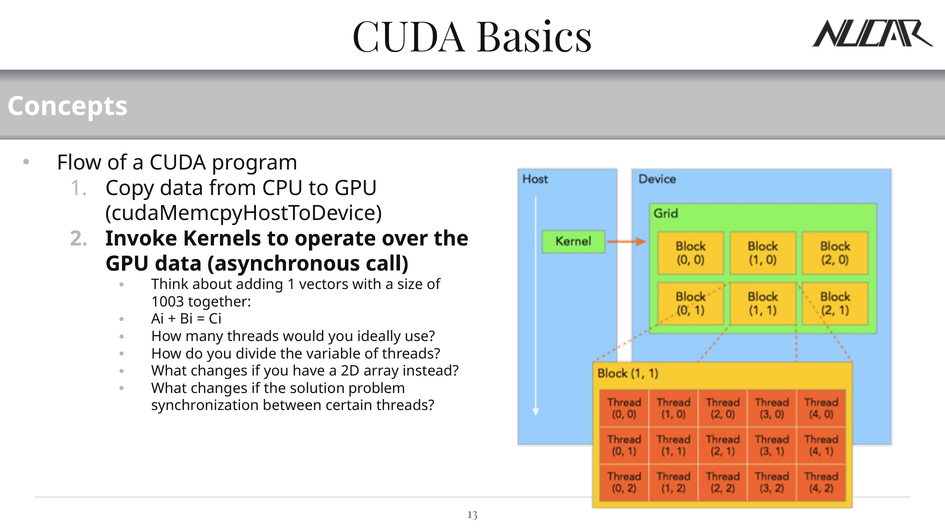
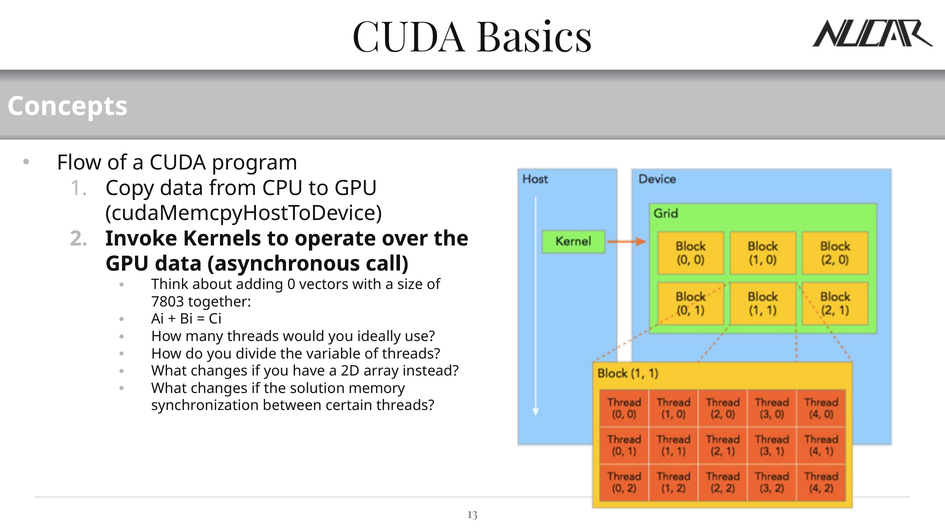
adding 1: 1 -> 0
1003: 1003 -> 7803
problem: problem -> memory
